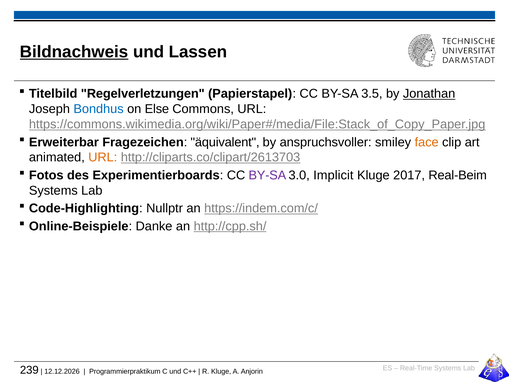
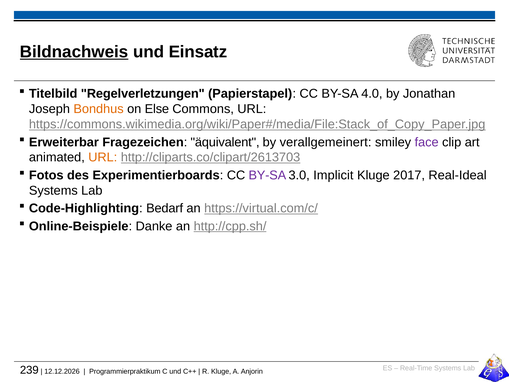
Lassen: Lassen -> Einsatz
3.5: 3.5 -> 4.0
Jonathan underline: present -> none
Bondhus colour: blue -> orange
anspruchsvoller: anspruchsvoller -> verallgemeinert
face colour: orange -> purple
Real-Beim: Real-Beim -> Real-Ideal
Nullptr: Nullptr -> Bedarf
https://indem.com/c/: https://indem.com/c/ -> https://virtual.com/c/
